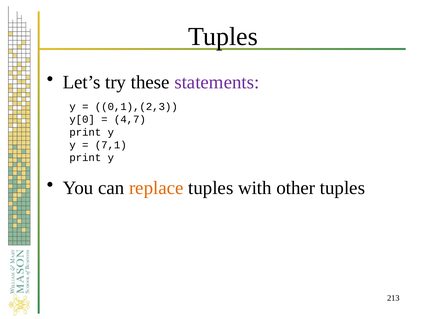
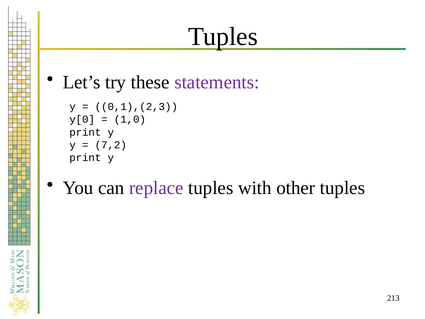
4,7: 4,7 -> 1,0
7,1: 7,1 -> 7,2
replace colour: orange -> purple
